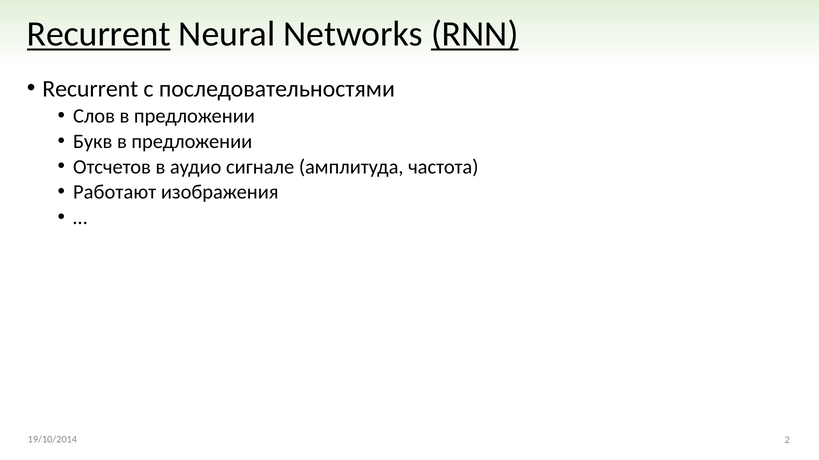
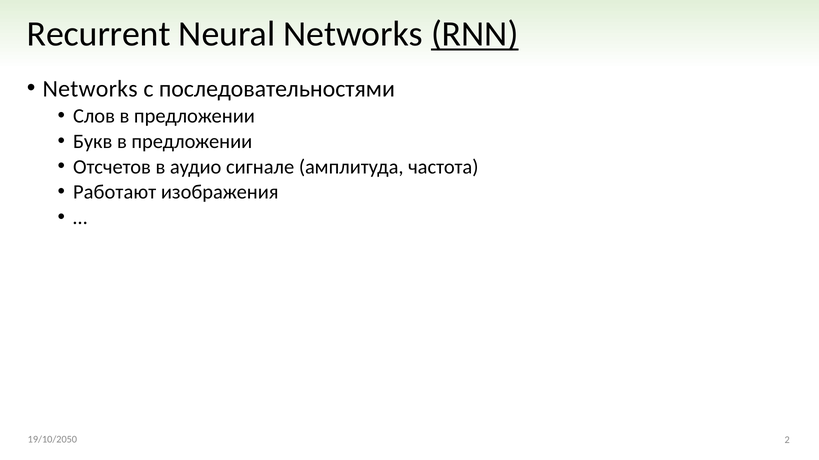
Recurrent at (99, 34) underline: present -> none
Recurrent at (90, 89): Recurrent -> Networks
19/10/2014: 19/10/2014 -> 19/10/2050
